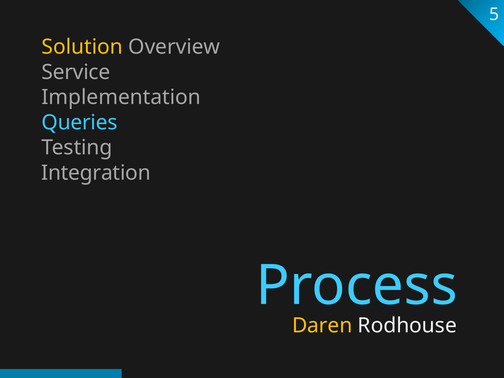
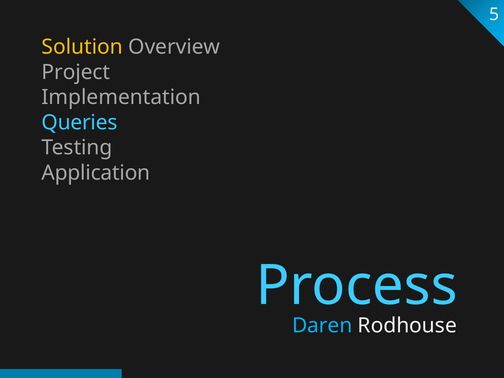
Service: Service -> Project
Integration: Integration -> Application
Daren colour: yellow -> light blue
